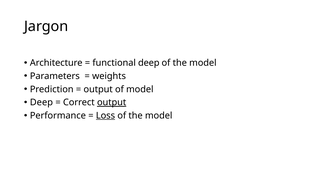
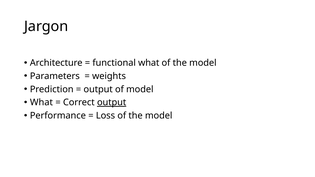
functional deep: deep -> what
Deep at (41, 103): Deep -> What
Loss underline: present -> none
